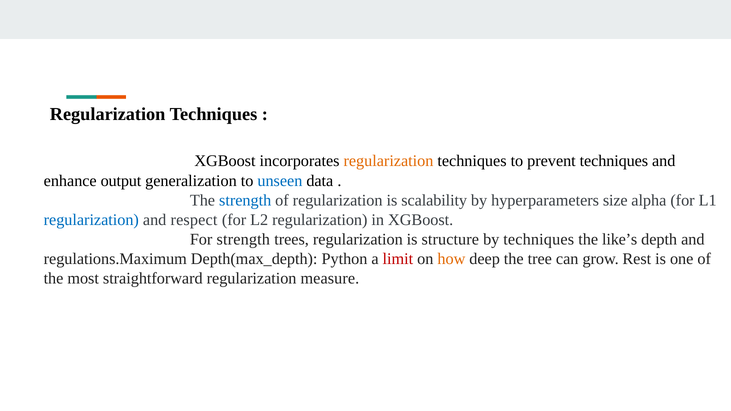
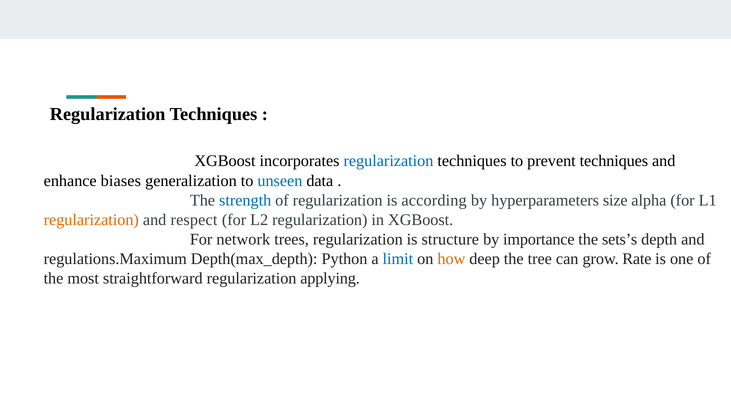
regularization at (388, 161) colour: orange -> blue
output: output -> biases
scalability: scalability -> according
regularization at (91, 220) colour: blue -> orange
For strength: strength -> network
by techniques: techniques -> importance
like’s: like’s -> sets’s
limit colour: red -> blue
Rest: Rest -> Rate
measure: measure -> applying
